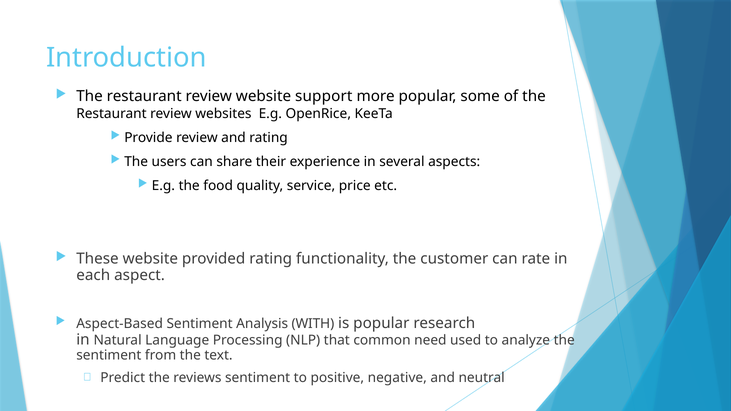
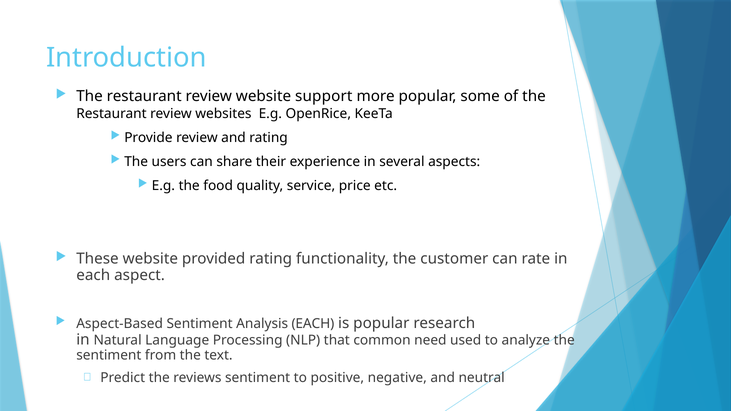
Analysis WITH: WITH -> EACH
